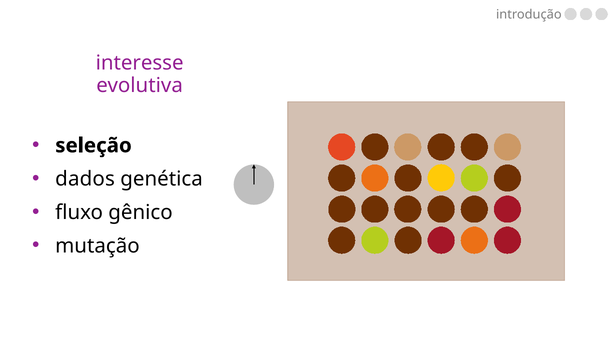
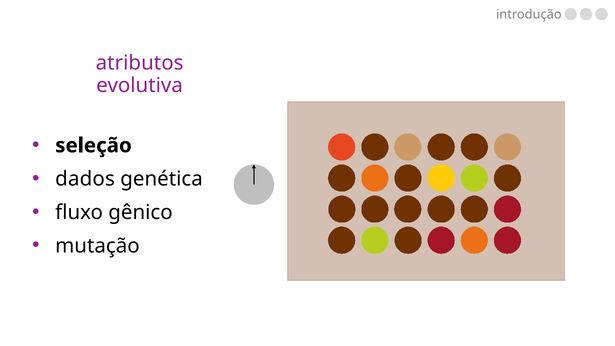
interesse: interesse -> atributos
